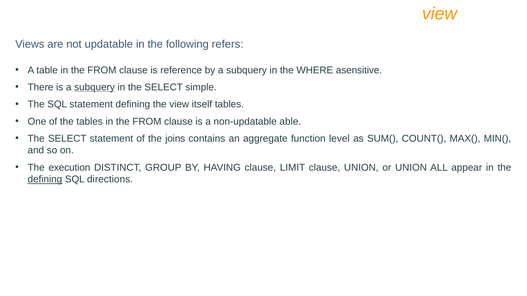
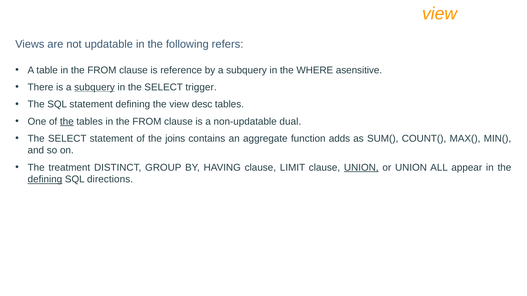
simple: simple -> trigger
itself: itself -> desc
the at (67, 122) underline: none -> present
able: able -> dual
level: level -> adds
execution: execution -> treatment
UNION at (361, 168) underline: none -> present
